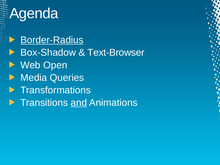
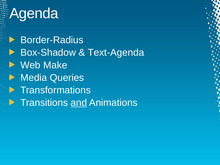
Border-Radius underline: present -> none
Text-Browser: Text-Browser -> Text-Agenda
Open: Open -> Make
